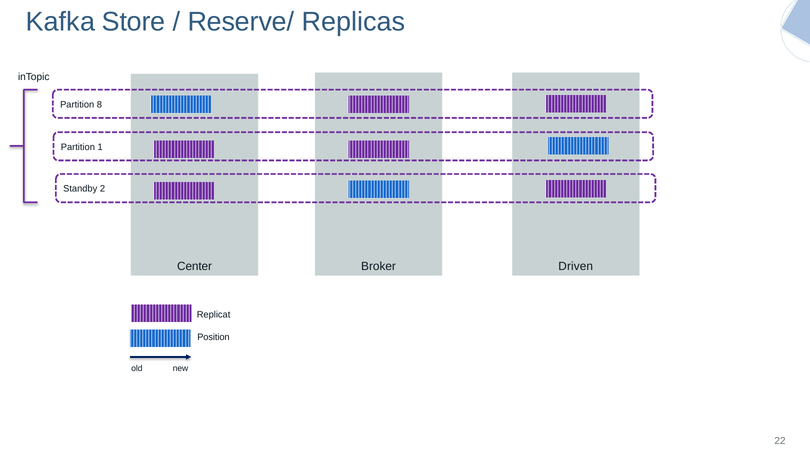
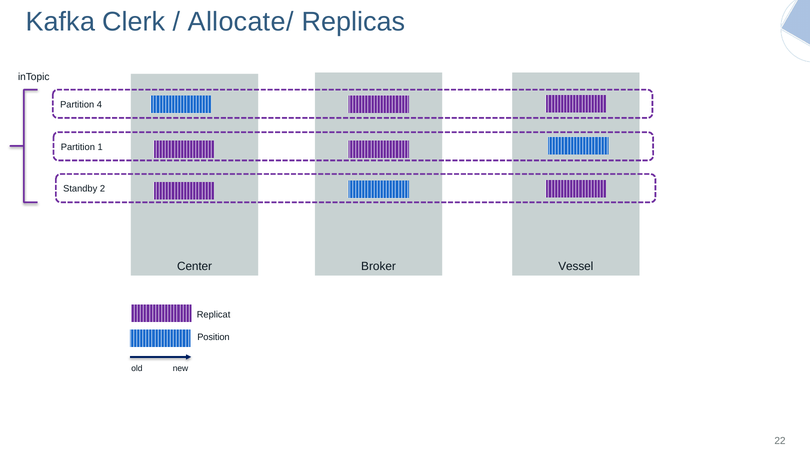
Store: Store -> Clerk
Reserve/: Reserve/ -> Allocate/
8: 8 -> 4
Driven: Driven -> Vessel
